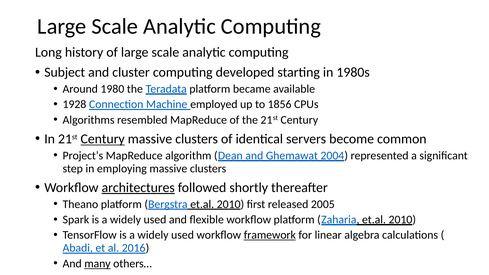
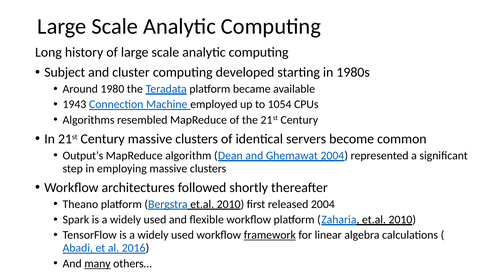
1928: 1928 -> 1943
1856: 1856 -> 1054
Century at (103, 139) underline: present -> none
Project’s: Project’s -> Output’s
architectures underline: present -> none
released 2005: 2005 -> 2004
